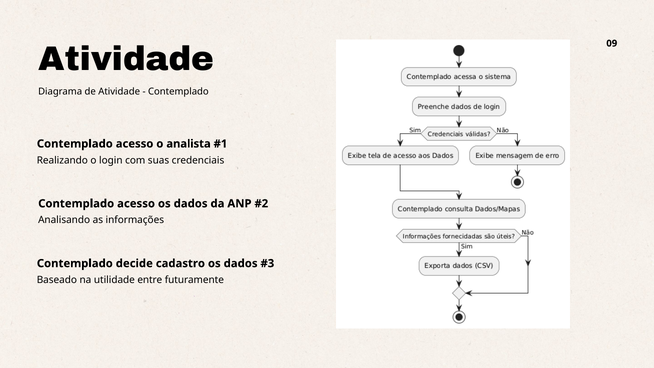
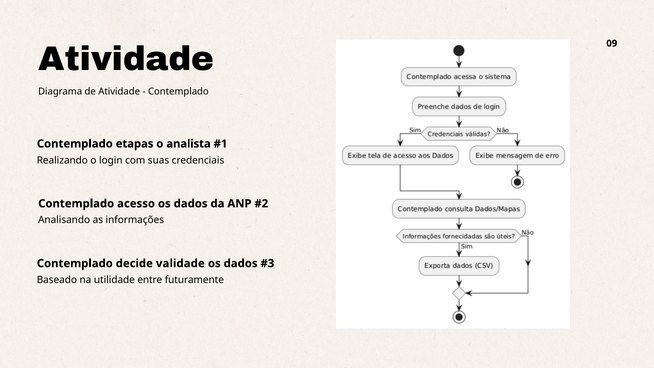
acesso at (135, 144): acesso -> etapas
cadastro: cadastro -> validade
